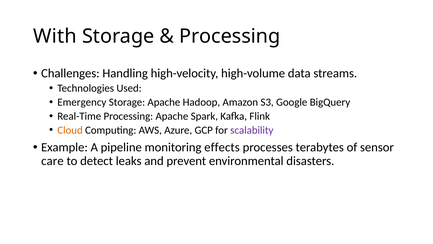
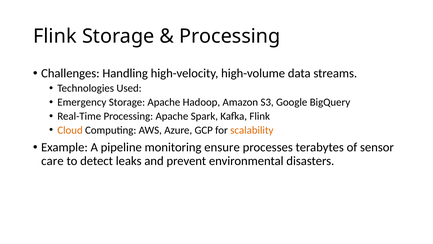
With at (55, 36): With -> Flink
scalability colour: purple -> orange
effects: effects -> ensure
